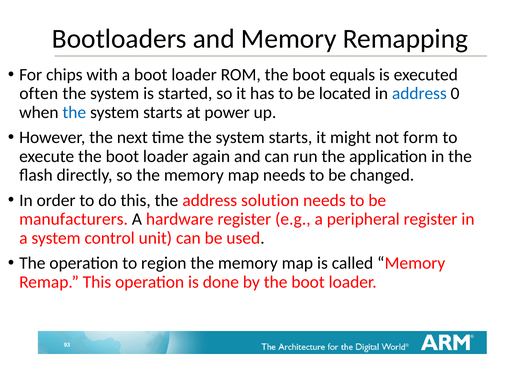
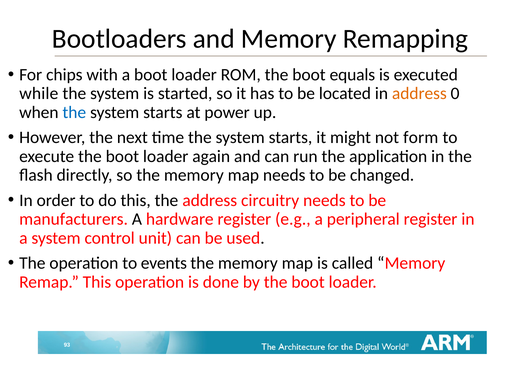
often: often -> while
address at (419, 93) colour: blue -> orange
solution: solution -> circuitry
region: region -> events
